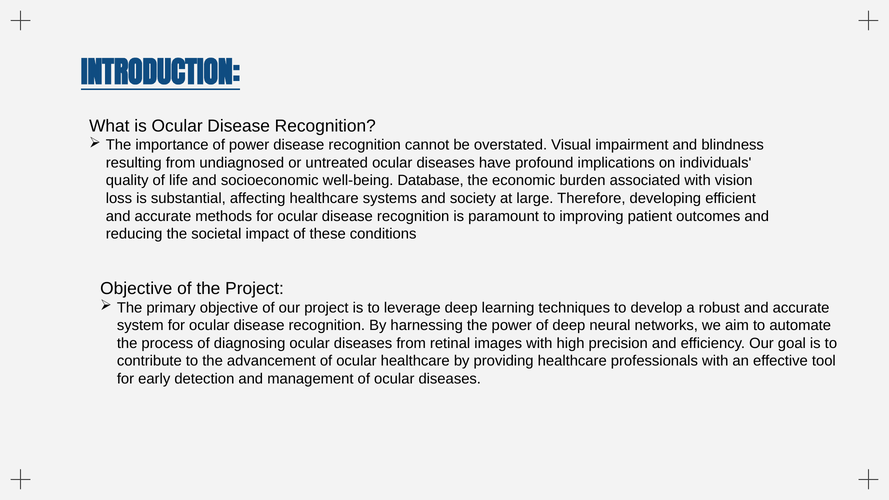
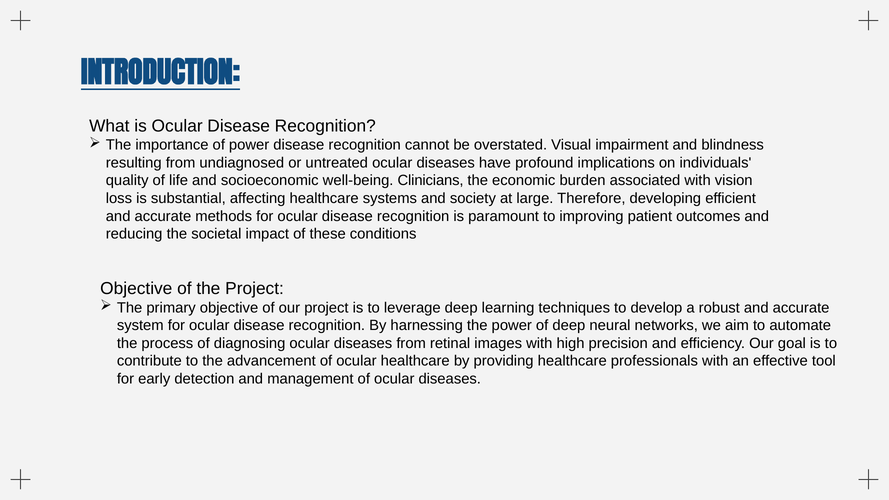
Database: Database -> Clinicians
